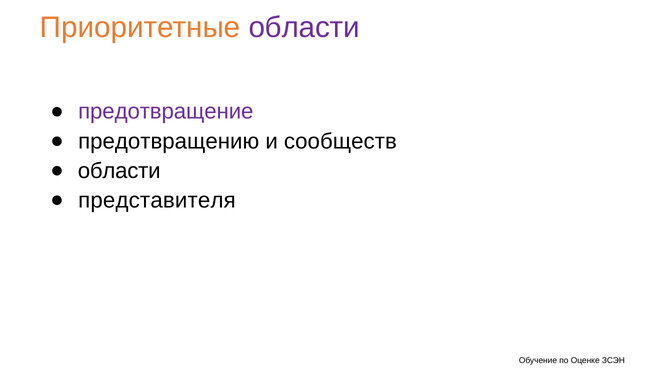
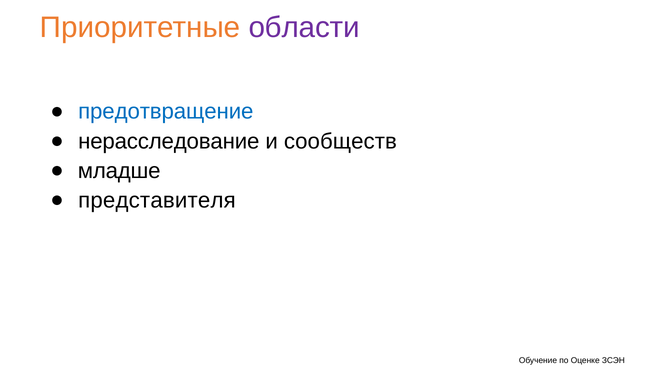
предотвращение colour: purple -> blue
предотвращению: предотвращению -> нерасследование
области at (119, 171): области -> младше
